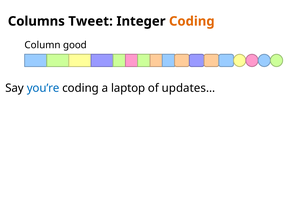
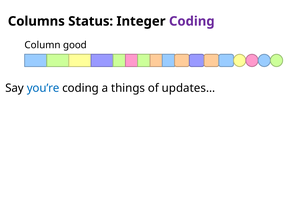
Tweet: Tweet -> Status
Coding at (192, 21) colour: orange -> purple
laptop: laptop -> things
